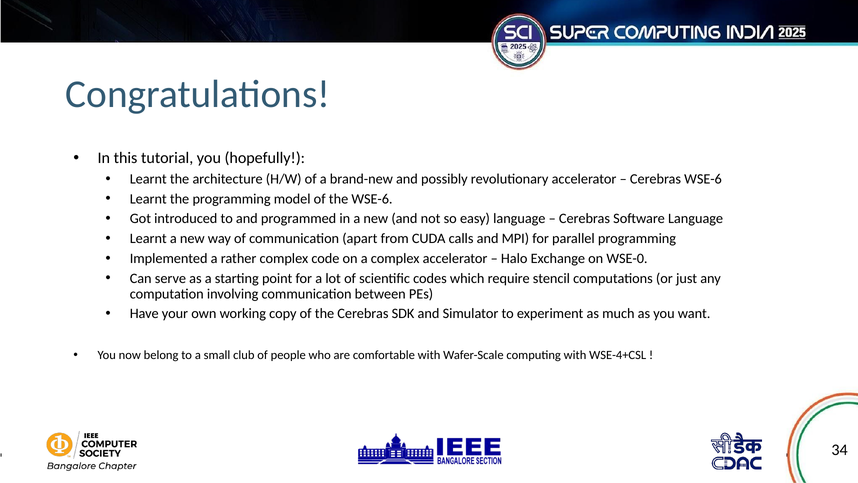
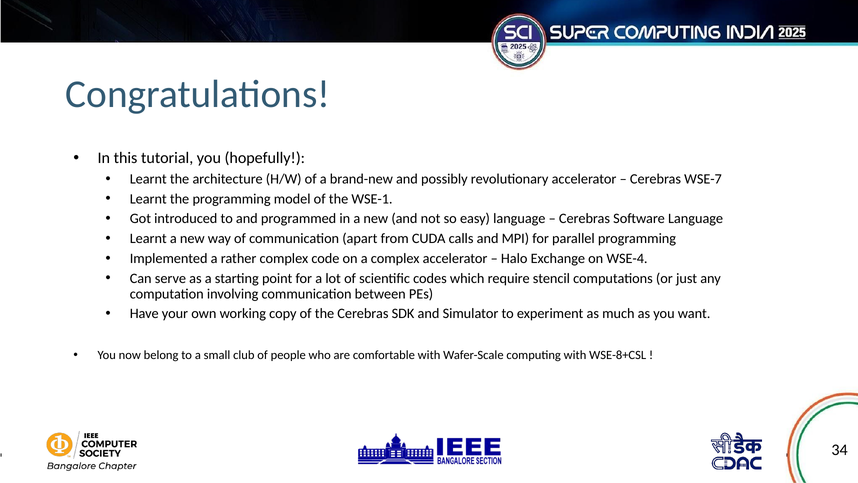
Cerebras WSE-6: WSE-6 -> WSE-7
the WSE-6: WSE-6 -> WSE-1
WSE-0: WSE-0 -> WSE-4
WSE-4+CSL: WSE-4+CSL -> WSE-8+CSL
